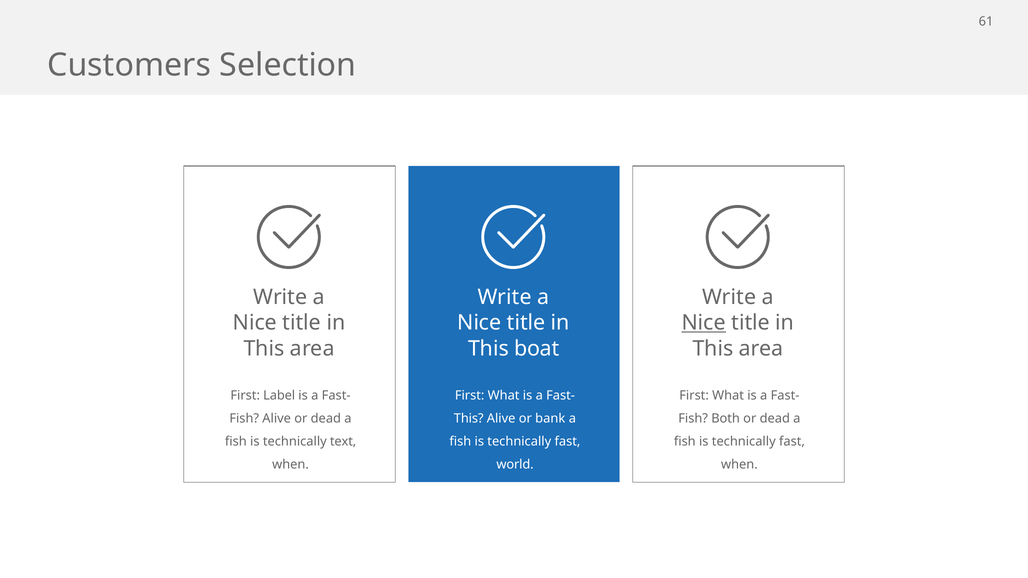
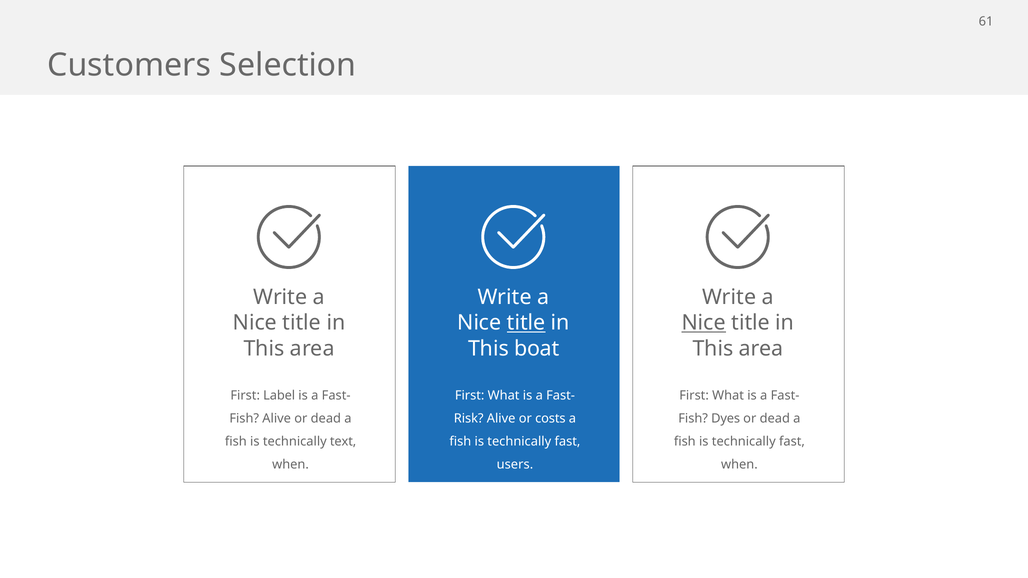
title at (526, 323) underline: none -> present
This at (469, 419): This -> Risk
bank: bank -> costs
Both: Both -> Dyes
world: world -> users
